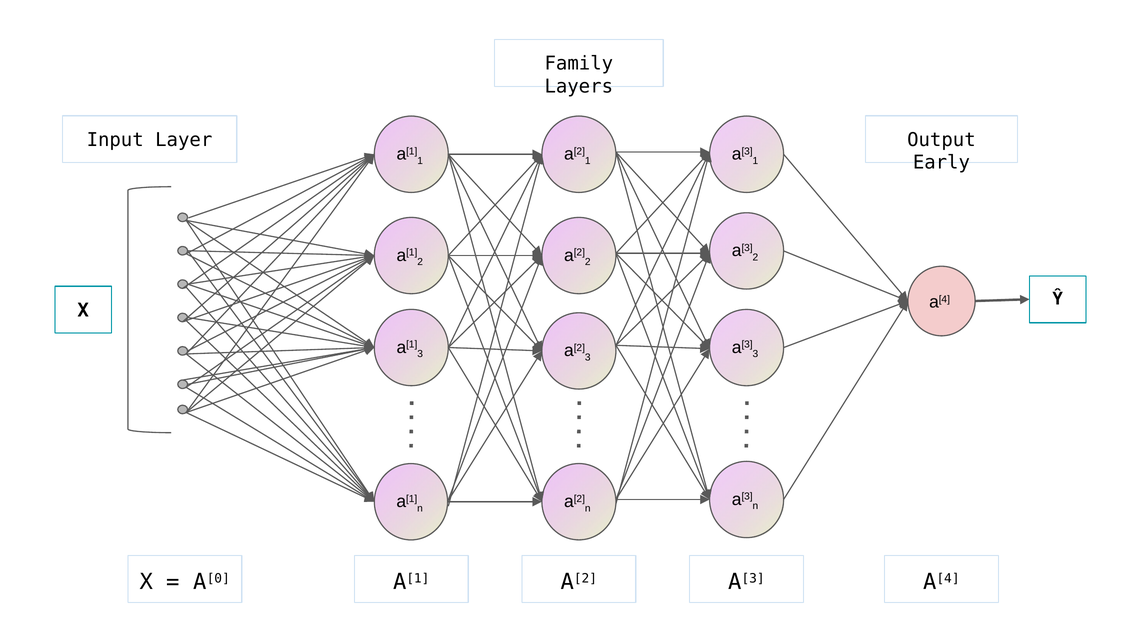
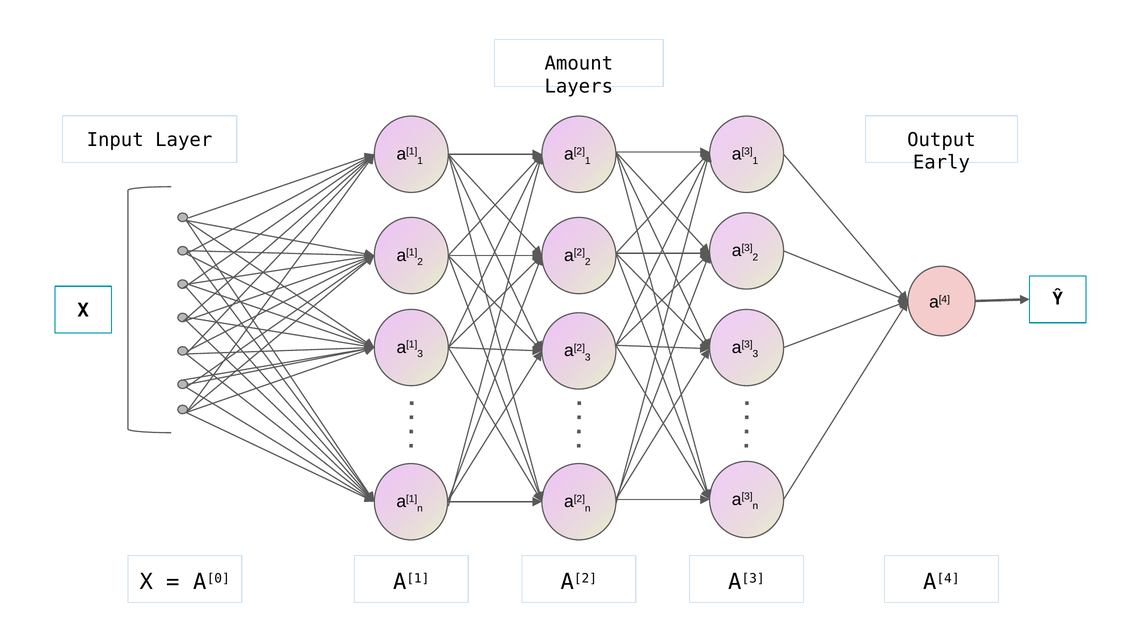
Family: Family -> Amount
